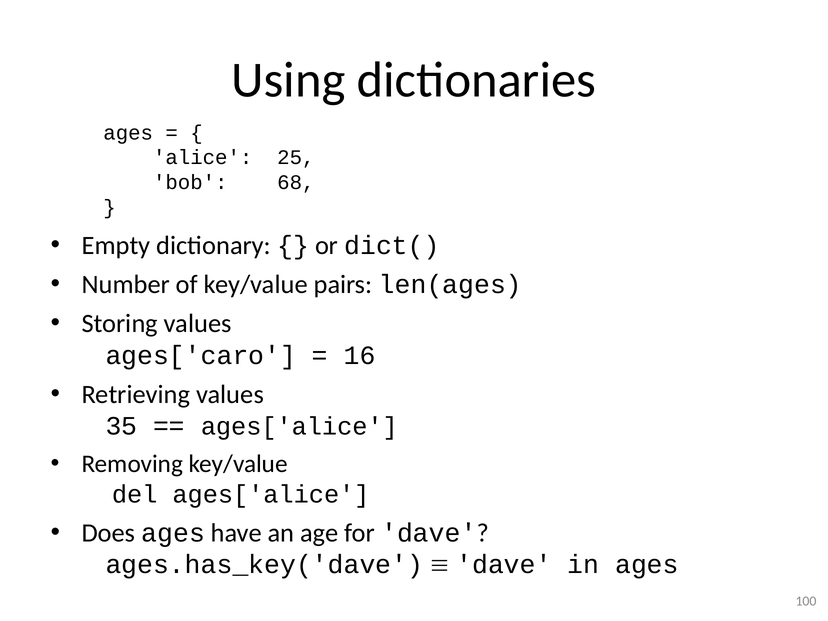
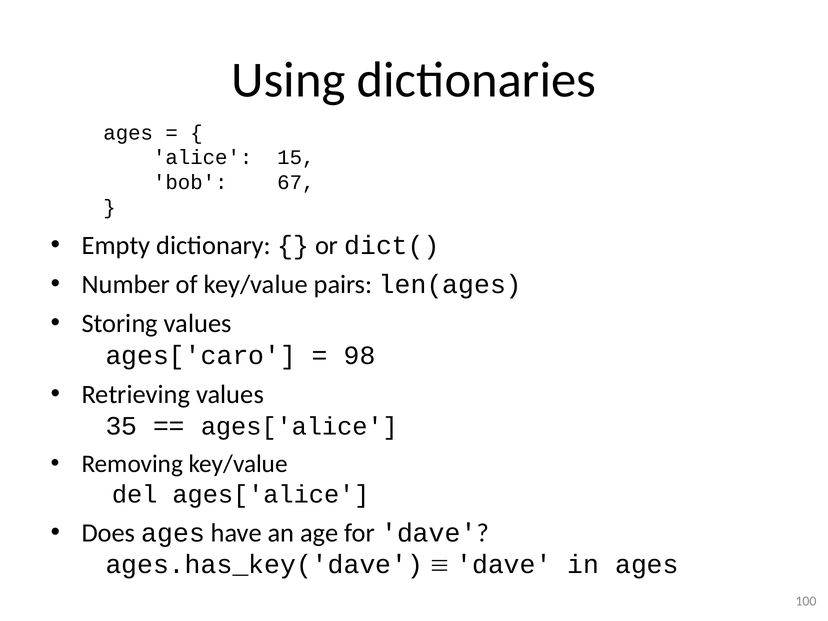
25: 25 -> 15
68: 68 -> 67
16: 16 -> 98
